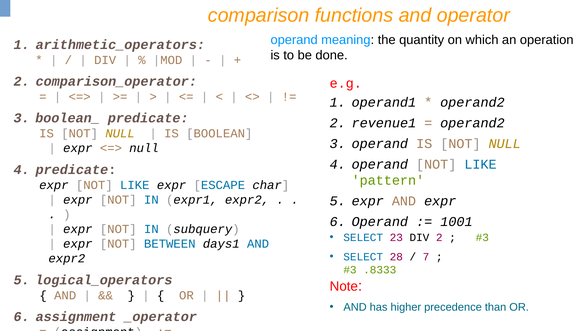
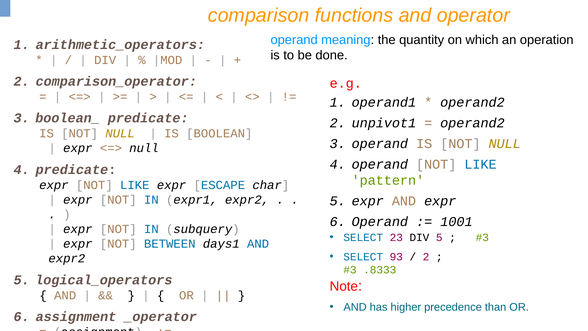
revenue1: revenue1 -> unpivot1
DIV 2: 2 -> 5
28: 28 -> 93
7 at (426, 257): 7 -> 2
